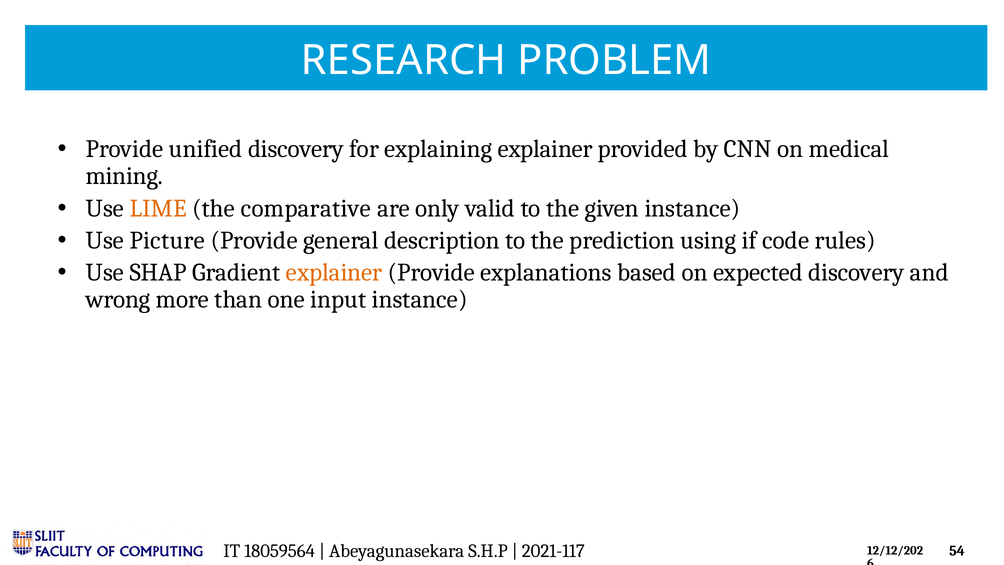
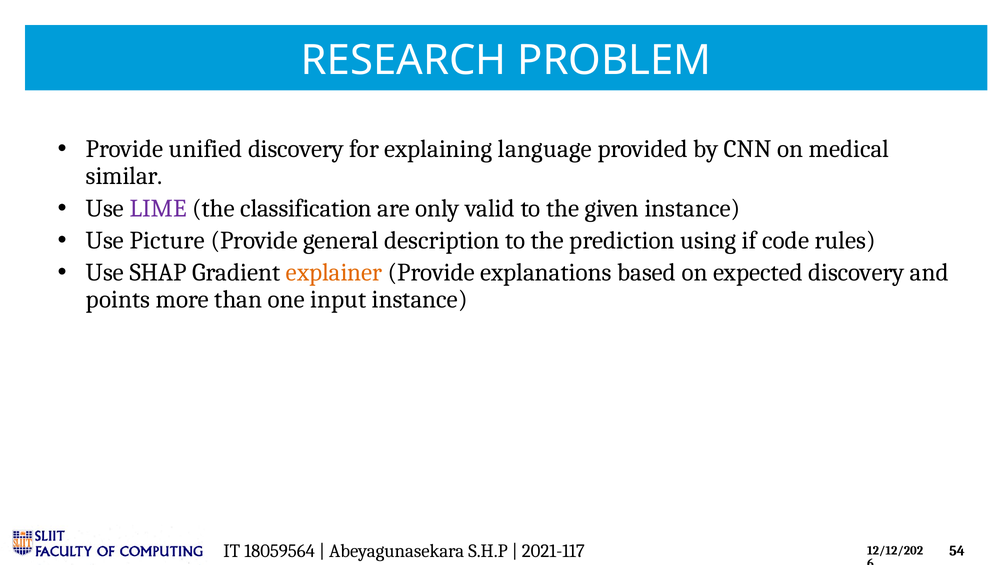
explaining explainer: explainer -> language
mining: mining -> similar
LIME colour: orange -> purple
comparative: comparative -> classification
wrong: wrong -> points
